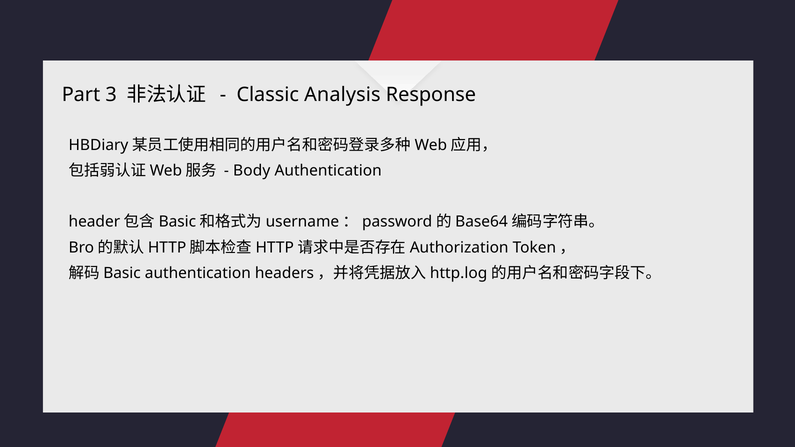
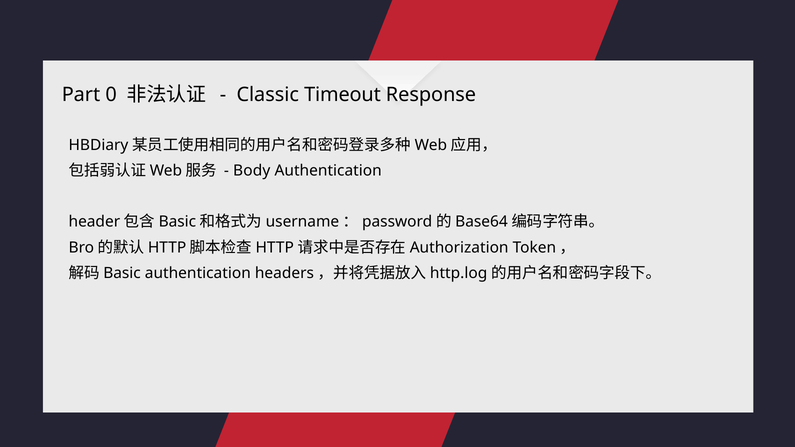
3: 3 -> 0
Analysis: Analysis -> Timeout
